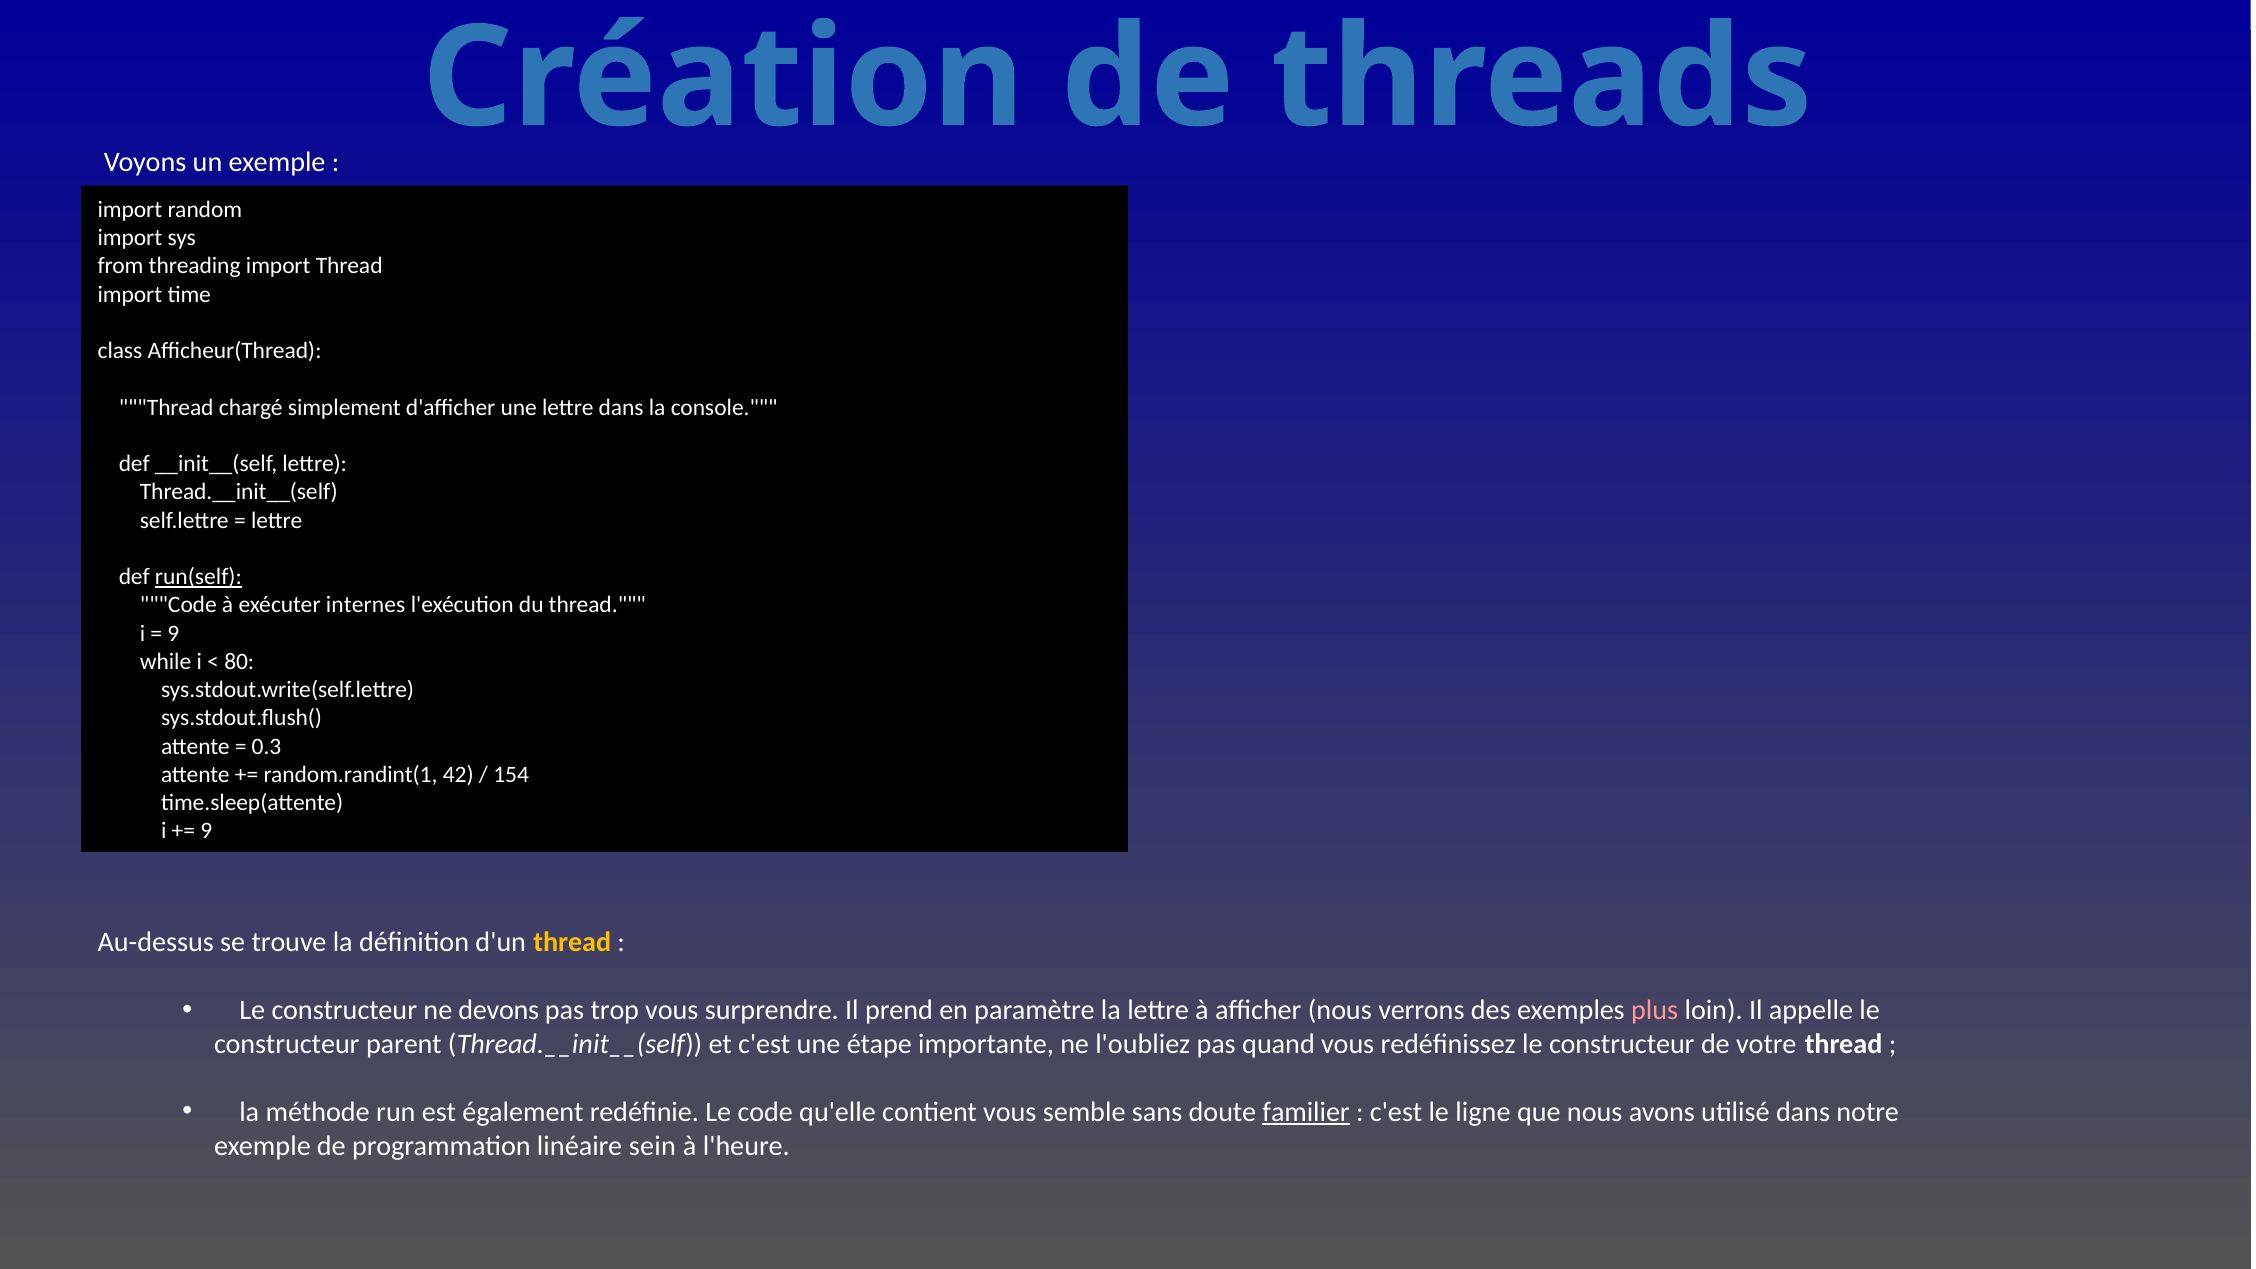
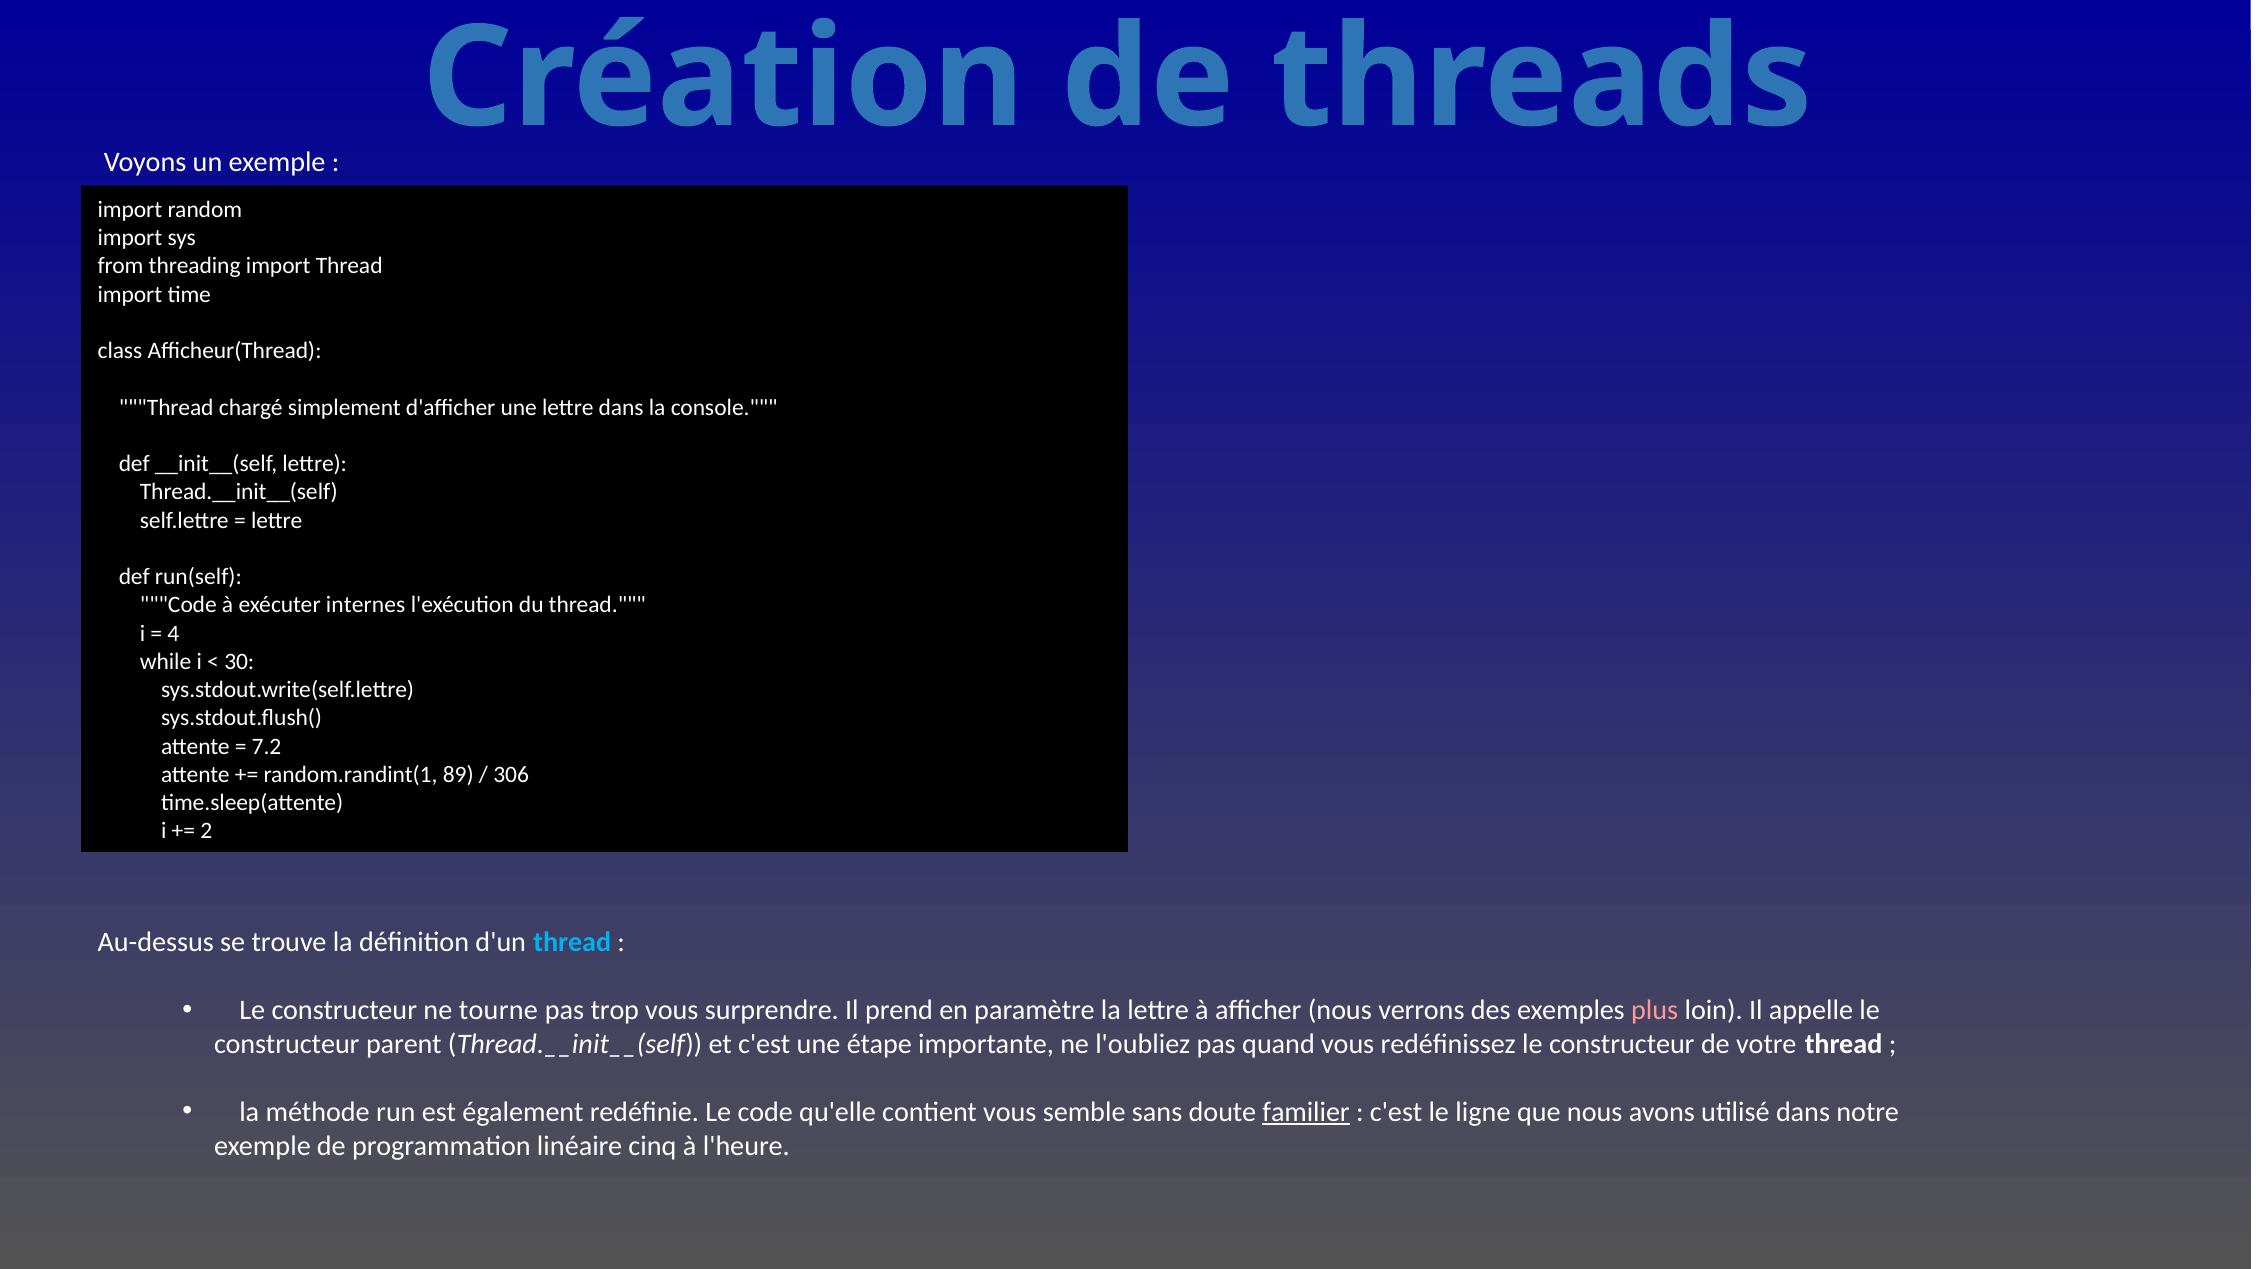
run(self underline: present -> none
9 at (173, 633): 9 -> 4
80: 80 -> 30
0.3: 0.3 -> 7.2
42: 42 -> 89
154: 154 -> 306
9 at (206, 831): 9 -> 2
thread at (572, 943) colour: yellow -> light blue
devons: devons -> tourne
sein: sein -> cinq
